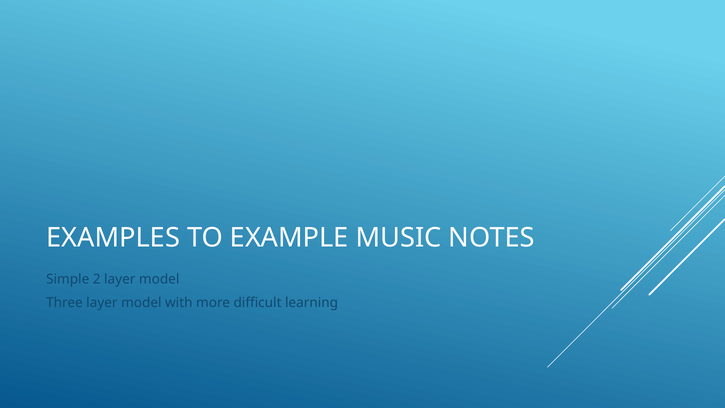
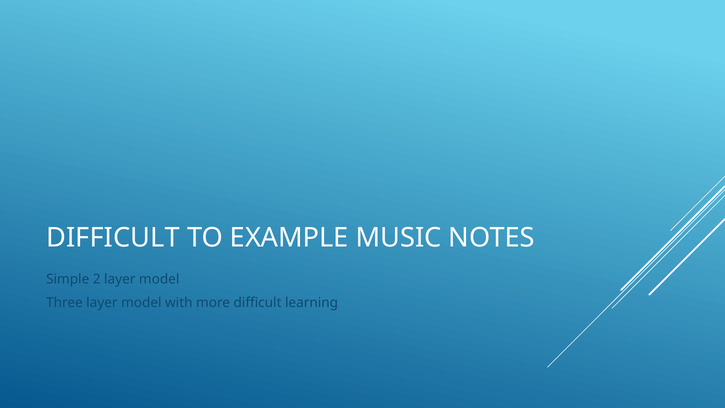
EXAMPLES at (113, 238): EXAMPLES -> DIFFICULT
